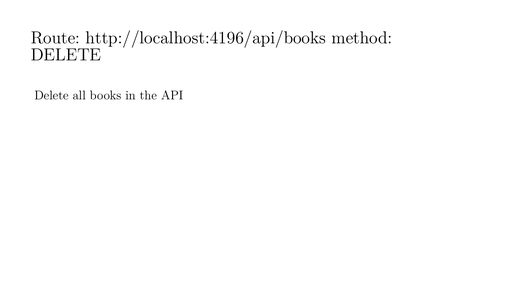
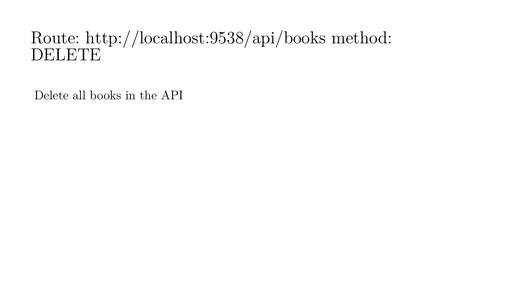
http://localhost:4196/api/books: http://localhost:4196/api/books -> http://localhost:9538/api/books
